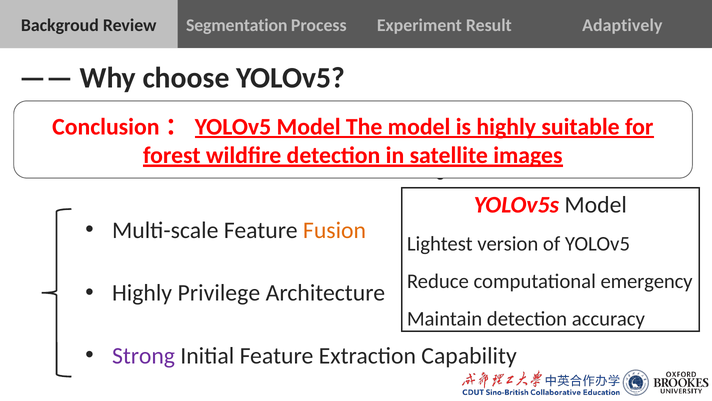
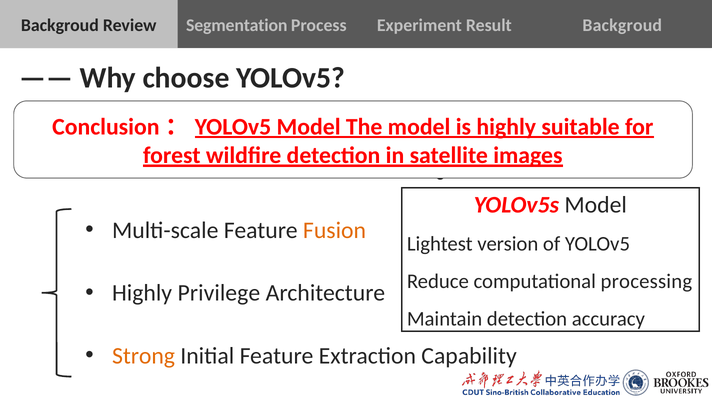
Result Adaptively: Adaptively -> Backgroud
emergency: emergency -> processing
Strong colour: purple -> orange
